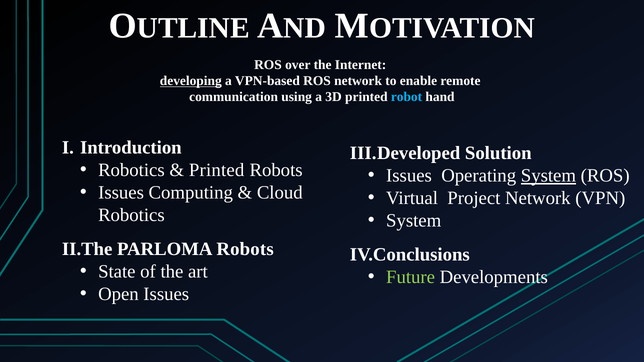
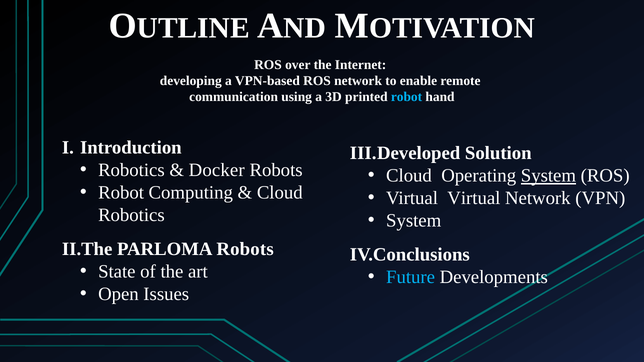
developing underline: present -> none
Printed at (217, 170): Printed -> Docker
Issues at (409, 176): Issues -> Cloud
Issues at (121, 193): Issues -> Robot
Virtual Project: Project -> Virtual
Future colour: light green -> light blue
